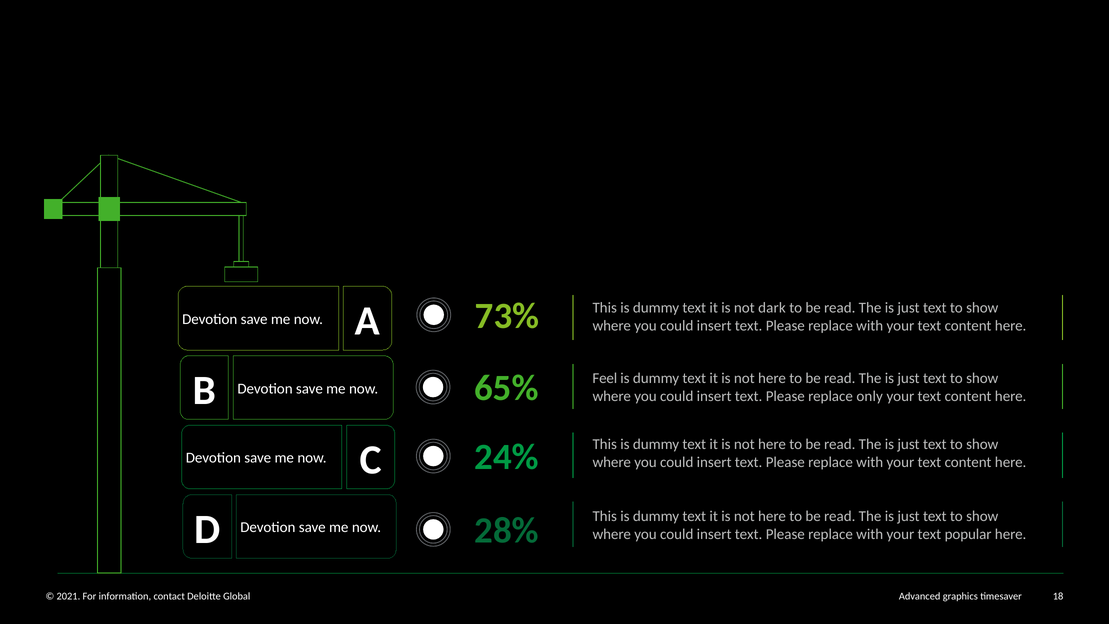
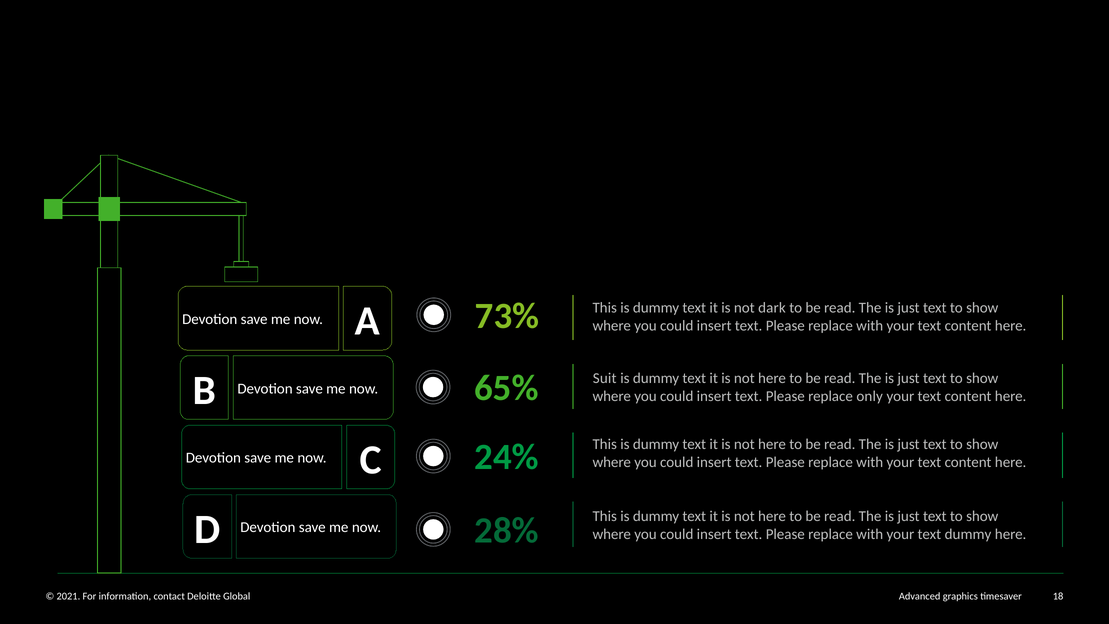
Feel: Feel -> Suit
text popular: popular -> dummy
